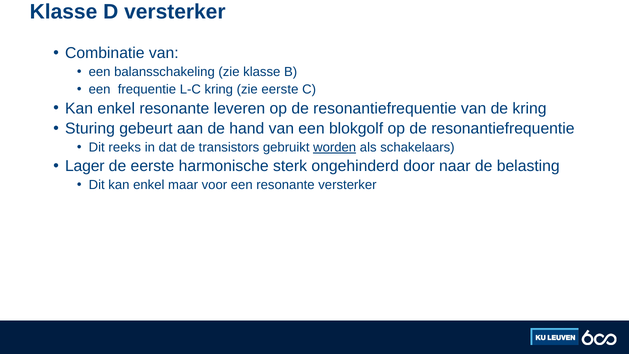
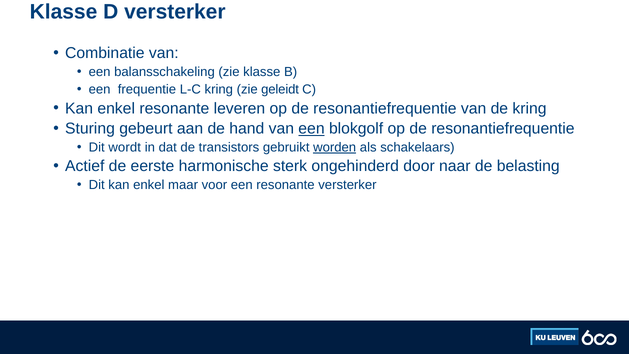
zie eerste: eerste -> geleidt
een at (311, 129) underline: none -> present
reeks: reeks -> wordt
Lager: Lager -> Actief
